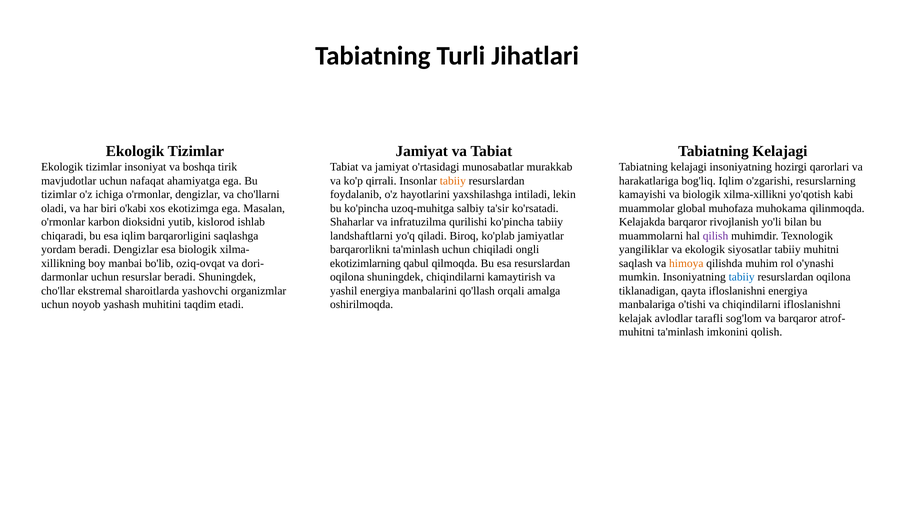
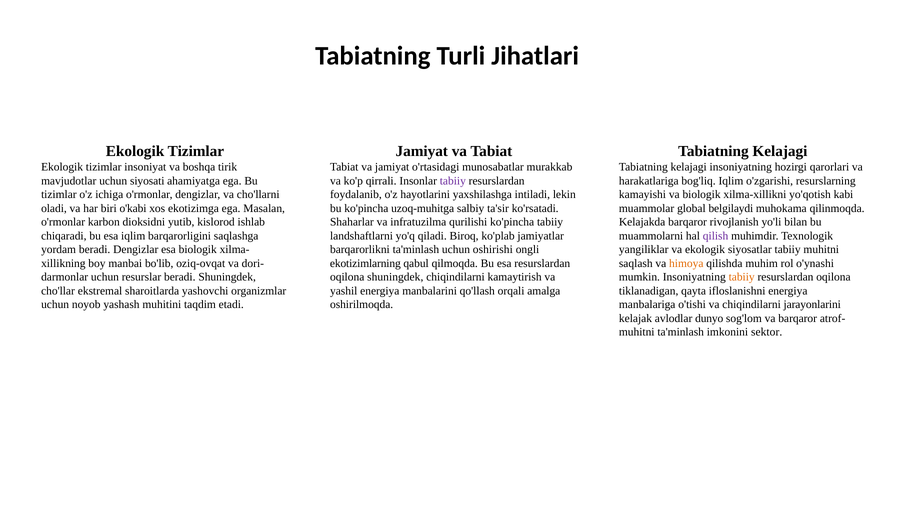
nafaqat: nafaqat -> siyosati
tabiiy at (453, 181) colour: orange -> purple
muhofaza: muhofaza -> belgilaydi
chiqiladi: chiqiladi -> oshirishi
tabiiy at (742, 277) colour: blue -> orange
chiqindilarni ifloslanishni: ifloslanishni -> jarayonlarini
tarafli: tarafli -> dunyo
qolish: qolish -> sektor
